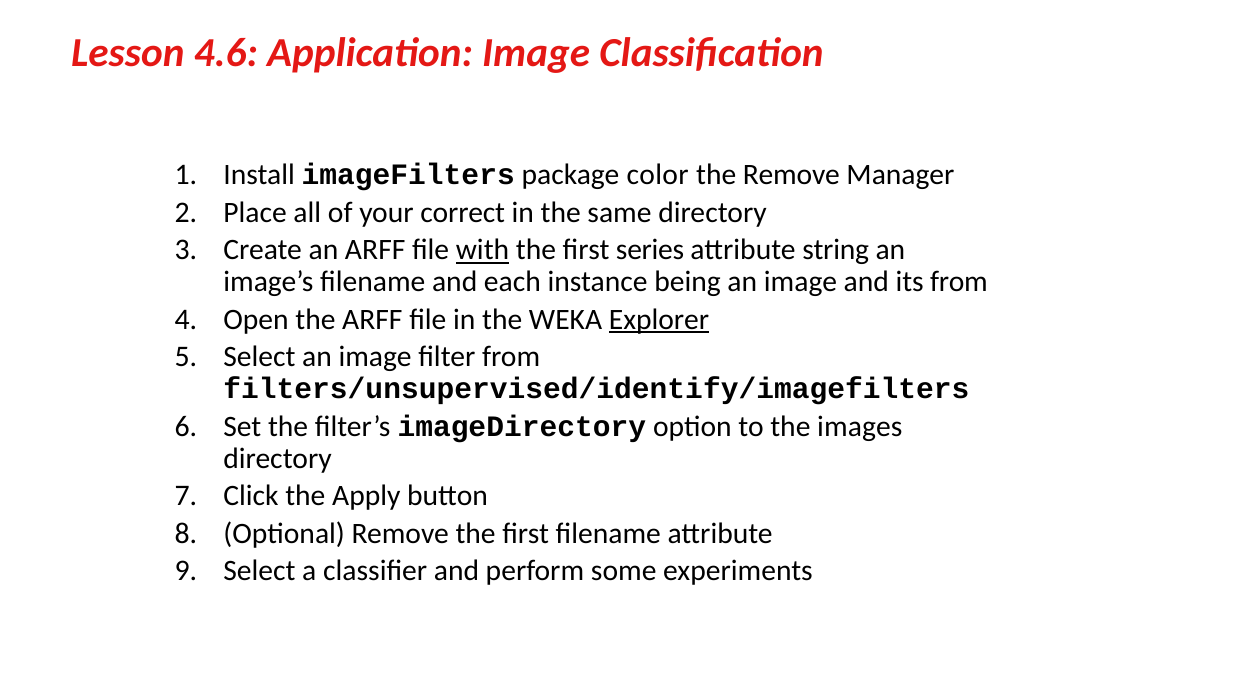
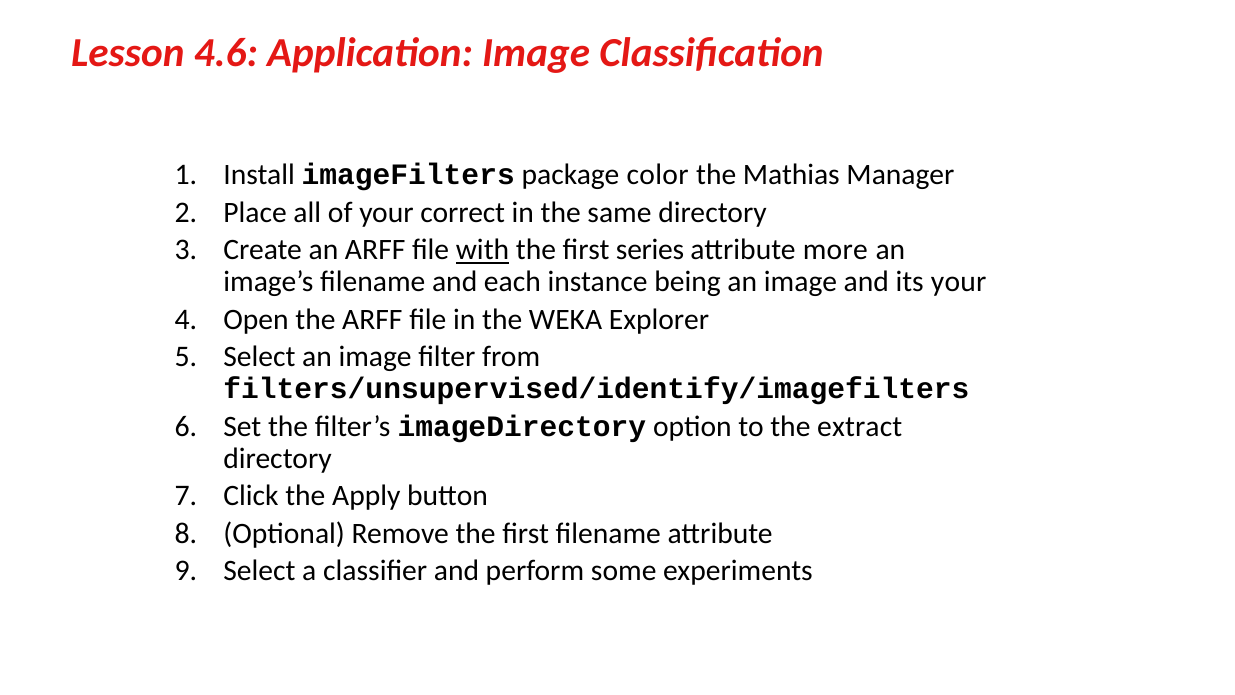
the Remove: Remove -> Mathias
string: string -> more
its from: from -> your
Explorer underline: present -> none
images: images -> extract
